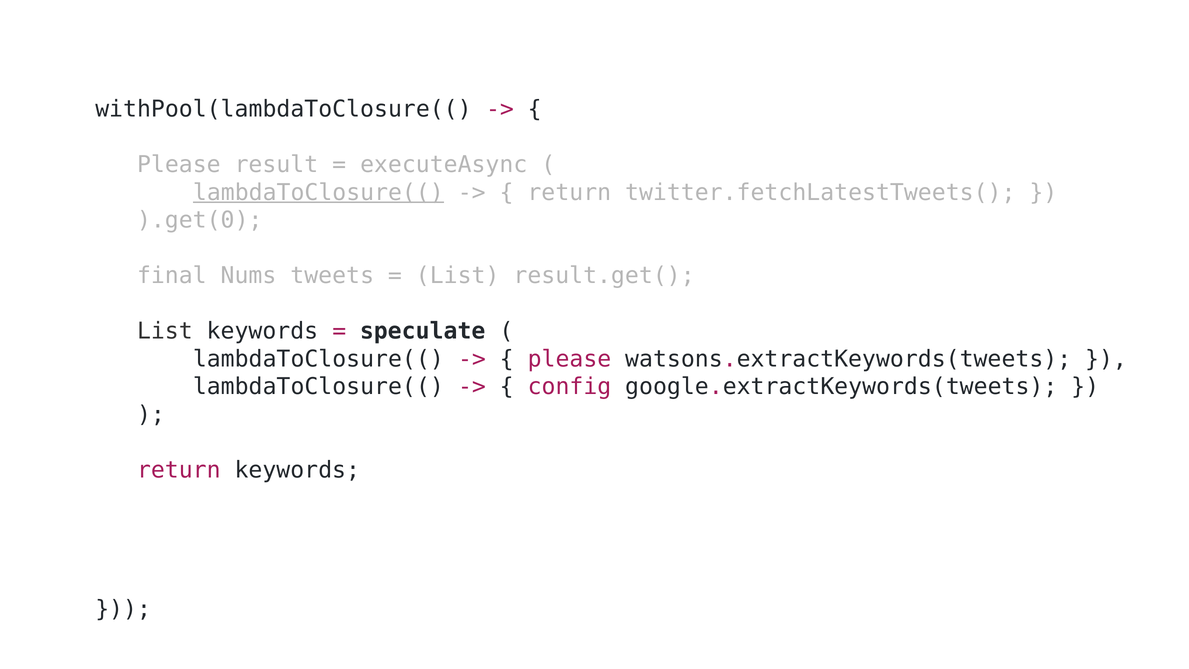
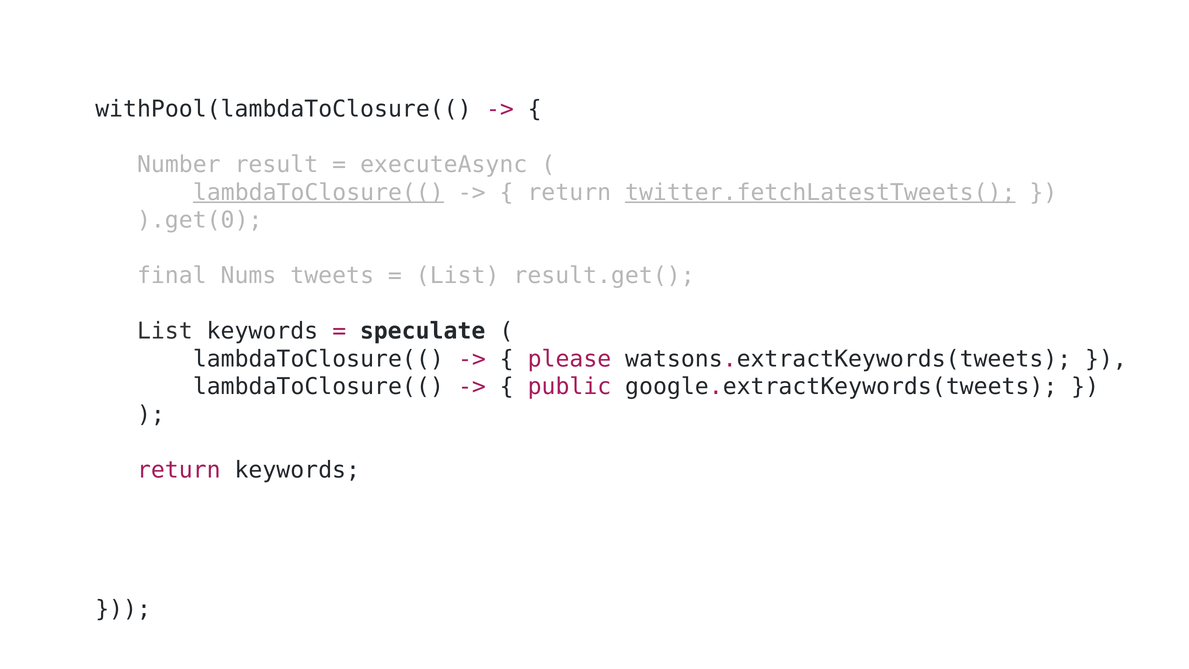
Please at (179, 165): Please -> Number
twitter.fetchLatestTweets( underline: none -> present
config: config -> public
